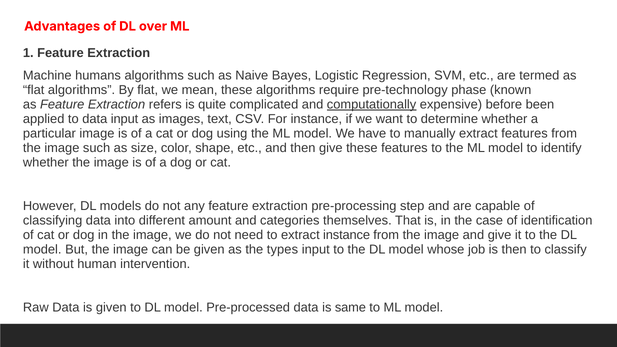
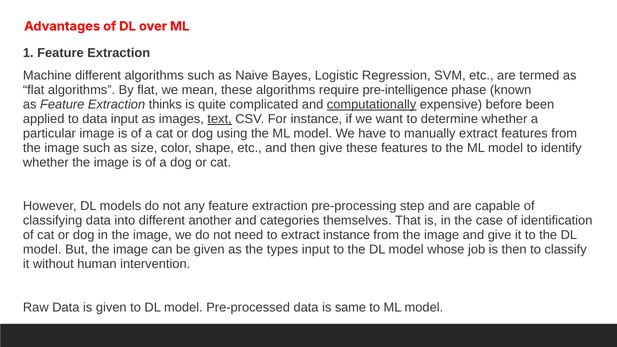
Machine humans: humans -> different
pre-technology: pre-technology -> pre-intelligence
refers: refers -> thinks
text underline: none -> present
amount: amount -> another
